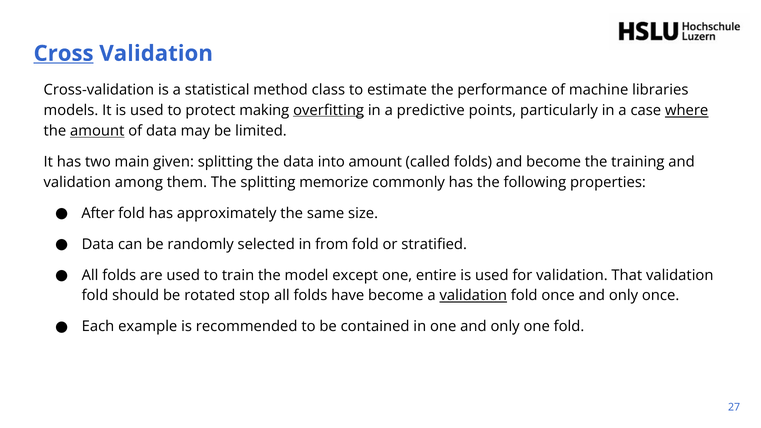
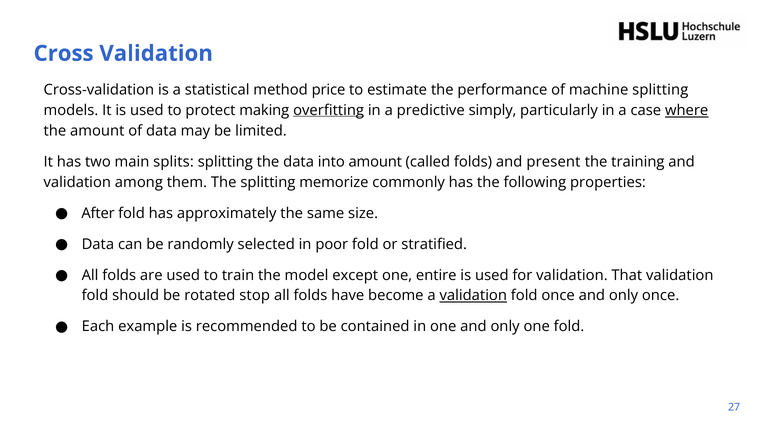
Cross underline: present -> none
class: class -> price
machine libraries: libraries -> splitting
points: points -> simply
amount at (97, 131) underline: present -> none
given: given -> splits
and become: become -> present
from: from -> poor
